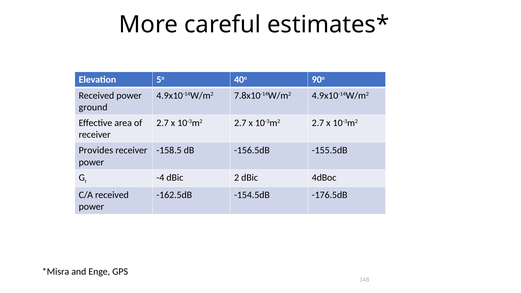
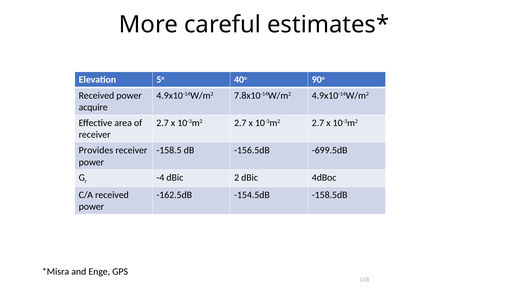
ground: ground -> acquire
-155.5dB: -155.5dB -> -699.5dB
-176.5dB: -176.5dB -> -158.5dB
